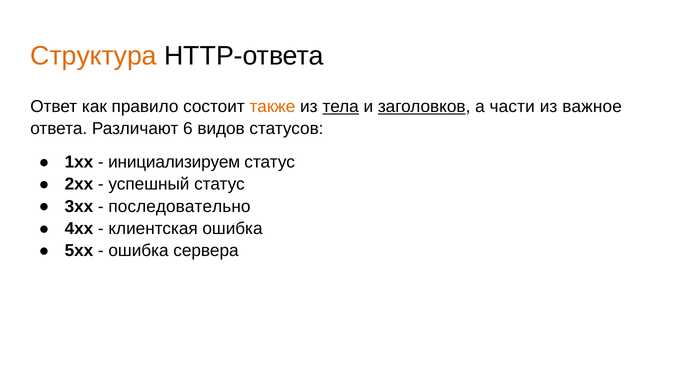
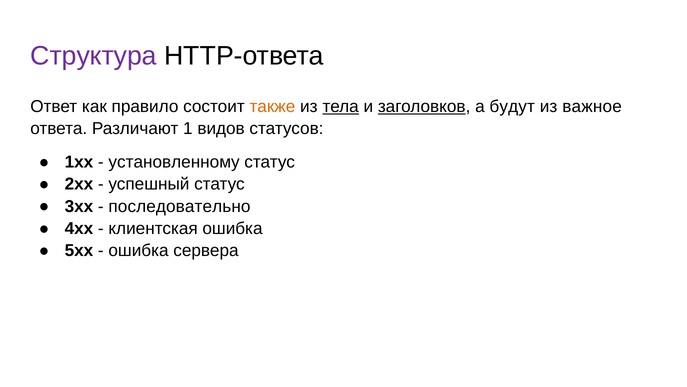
Структура colour: orange -> purple
части: части -> будут
6: 6 -> 1
инициализируем: инициализируем -> установленному
